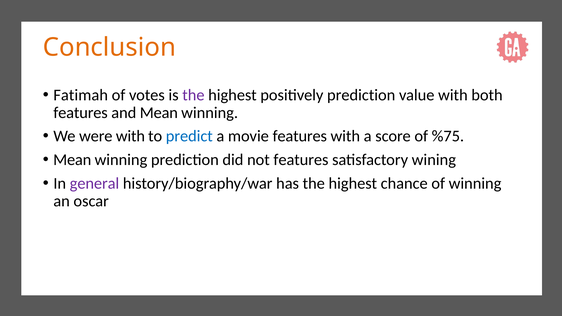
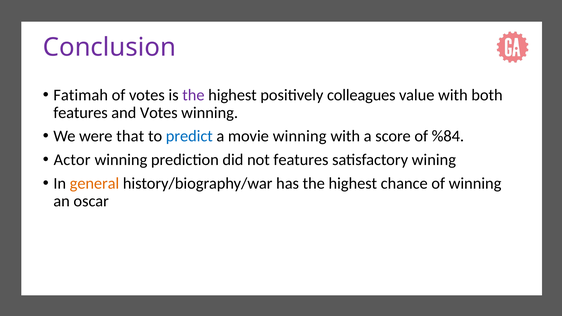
Conclusion colour: orange -> purple
positively prediction: prediction -> colleagues
and Mean: Mean -> Votes
were with: with -> that
movie features: features -> winning
%75: %75 -> %84
Mean at (72, 160): Mean -> Actor
general colour: purple -> orange
